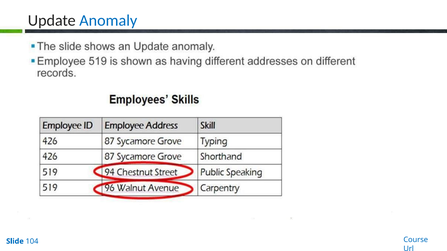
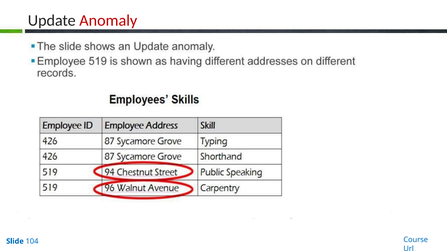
Anomaly colour: blue -> red
